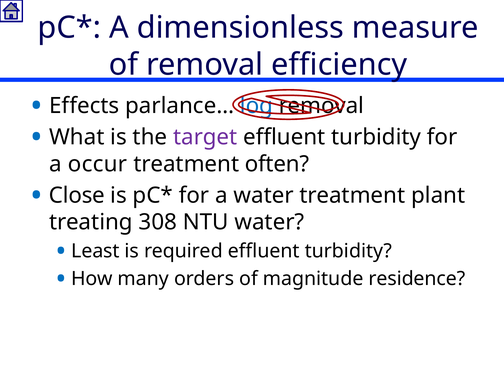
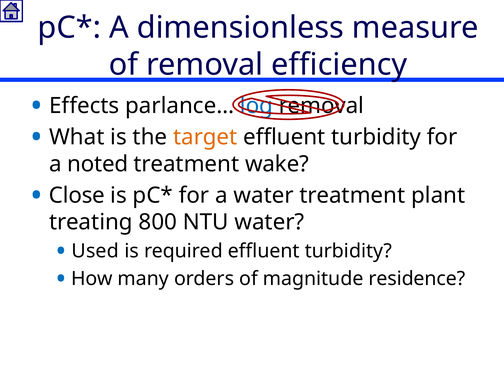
target colour: purple -> orange
occur: occur -> noted
often: often -> wake
308: 308 -> 800
Least: Least -> Used
